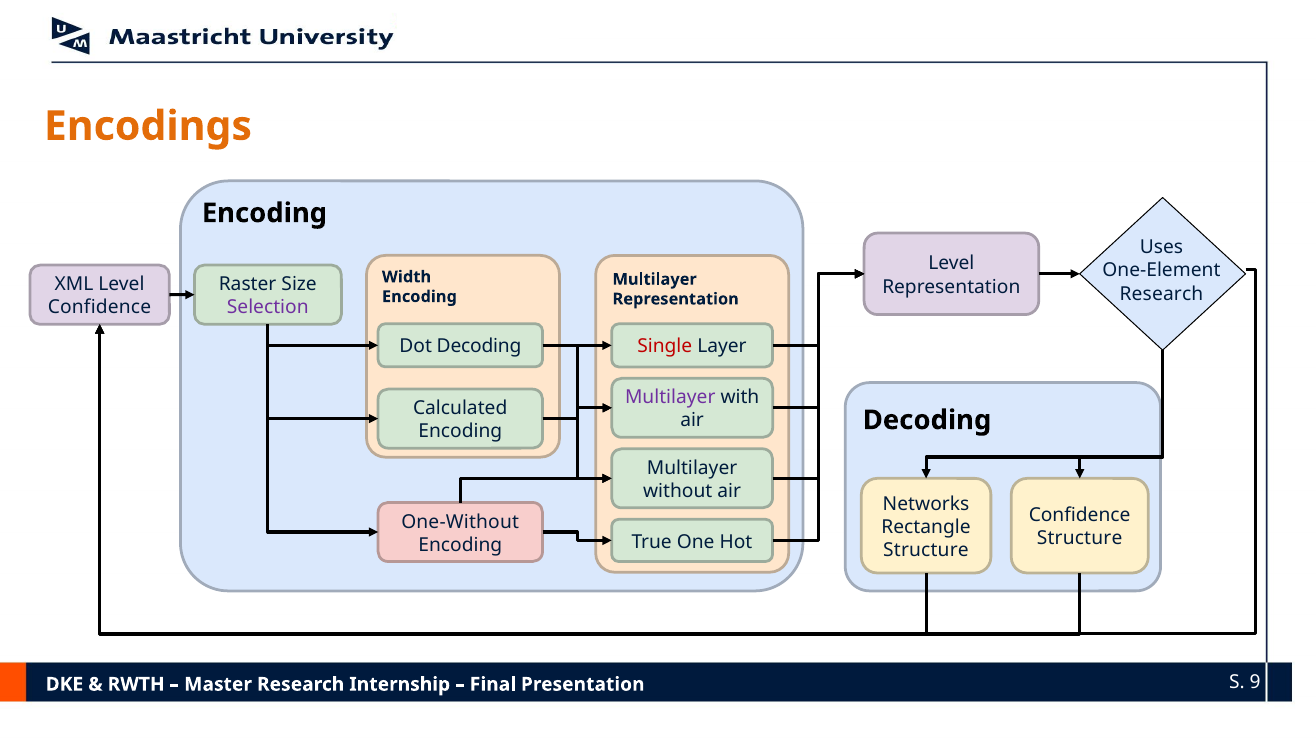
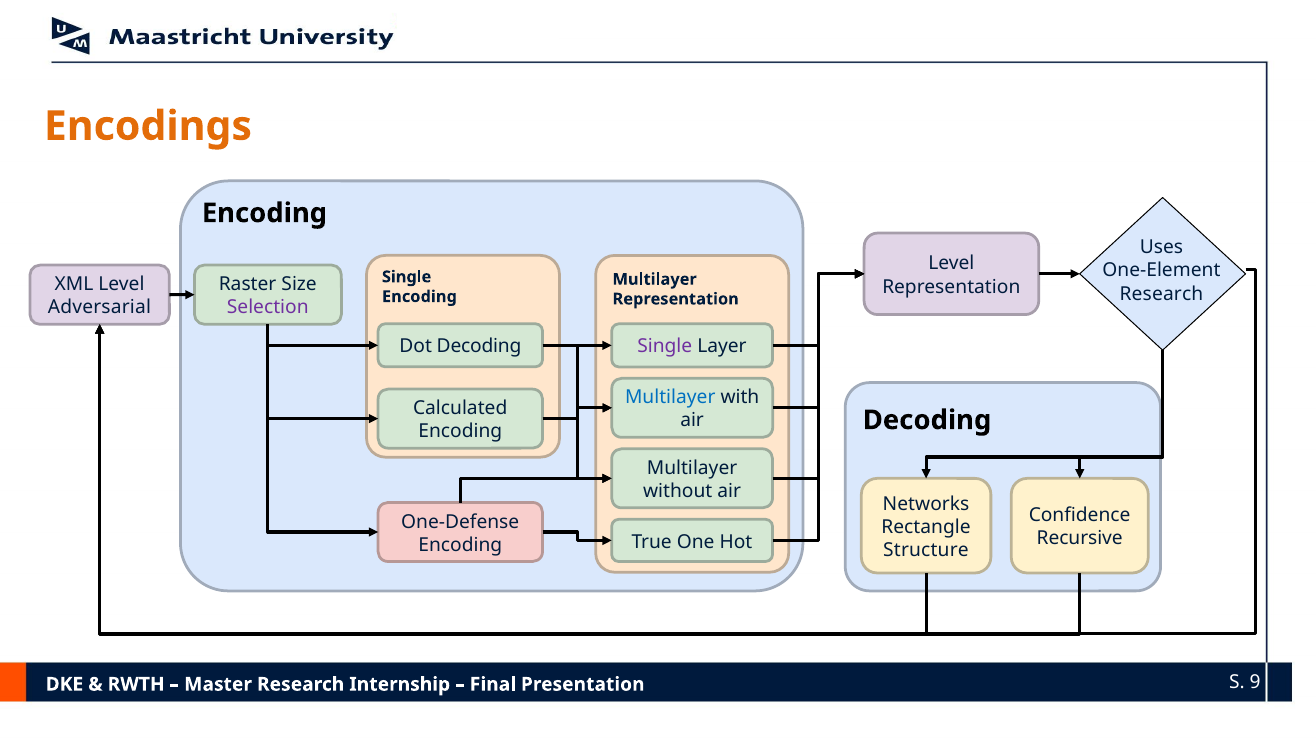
Width at (407, 277): Width -> Single
Confidence at (99, 308): Confidence -> Adversarial
Single at (665, 347) colour: red -> purple
Multilayer at (670, 398) colour: purple -> blue
One-Without: One-Without -> One-Defense
Structure at (1080, 539): Structure -> Recursive
